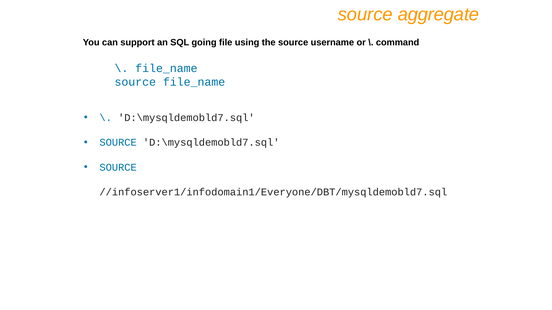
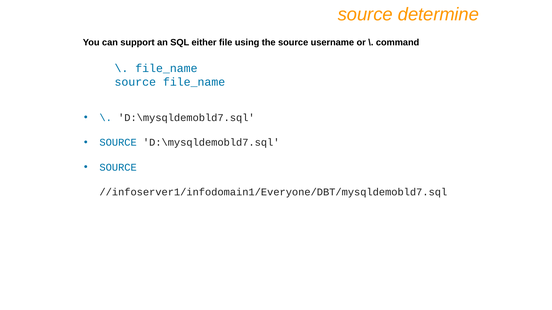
aggregate: aggregate -> determine
going: going -> either
